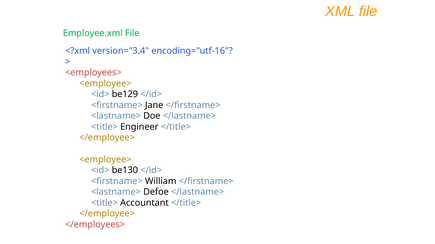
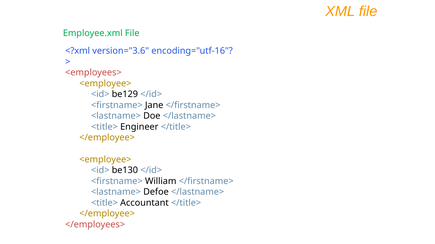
version="3.4: version="3.4 -> version="3.6
